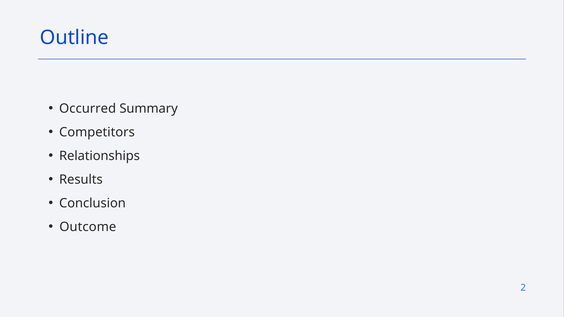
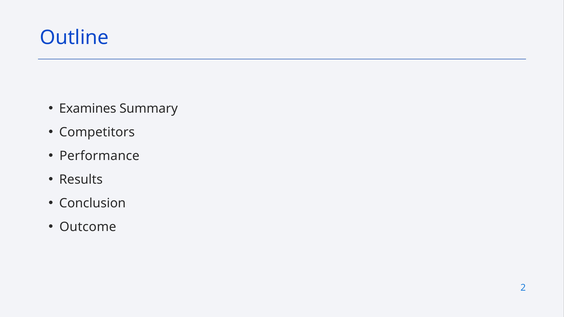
Occurred: Occurred -> Examines
Relationships: Relationships -> Performance
